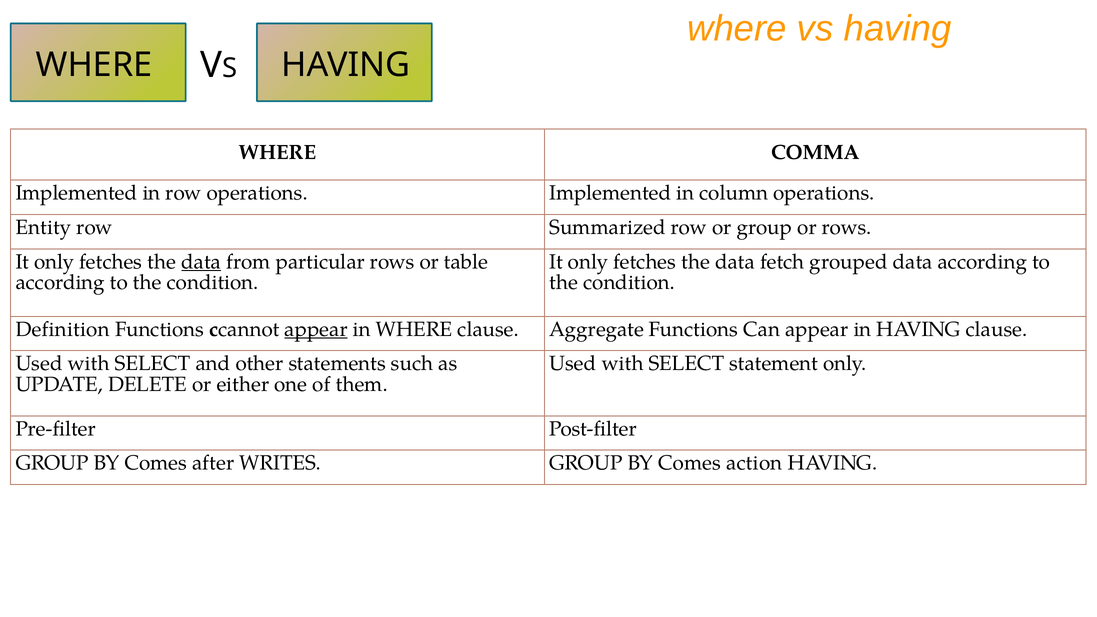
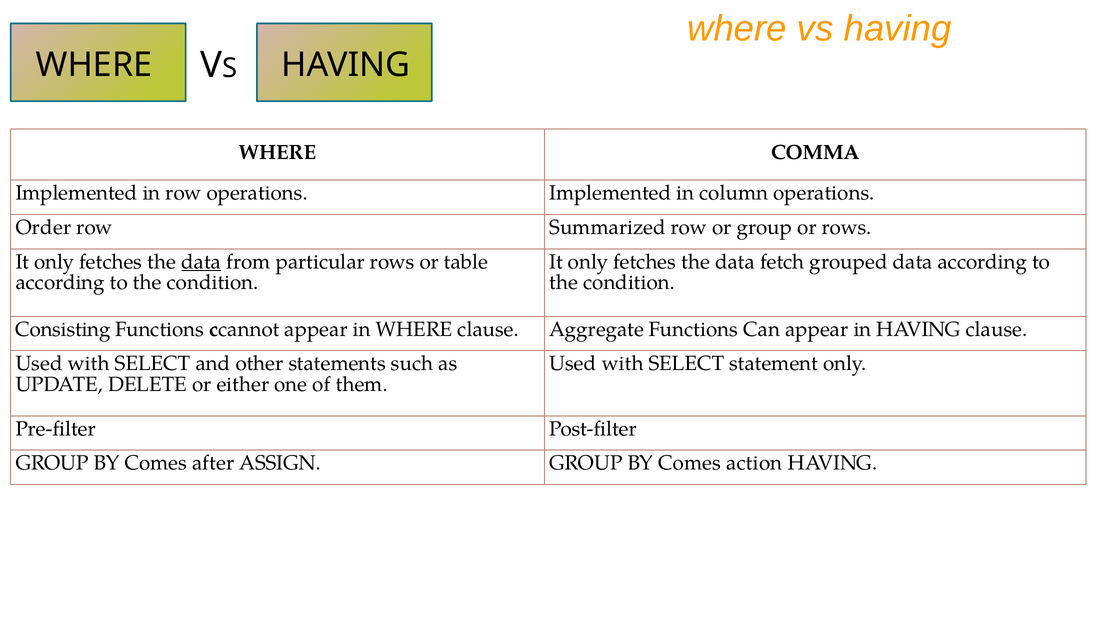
Entity: Entity -> Order
Definition: Definition -> Consisting
appear at (316, 329) underline: present -> none
WRITES: WRITES -> ASSIGN
